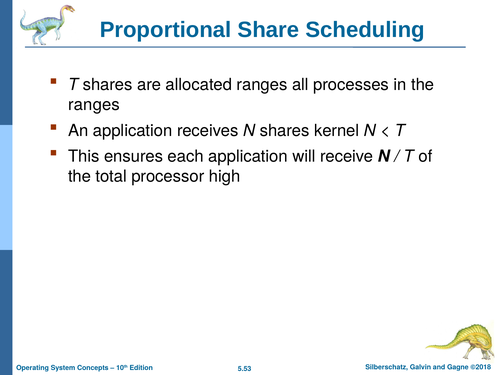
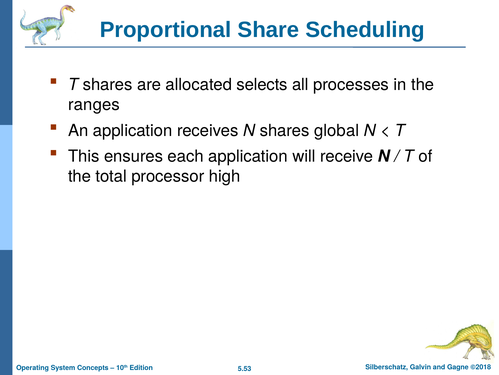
allocated ranges: ranges -> selects
kernel: kernel -> global
